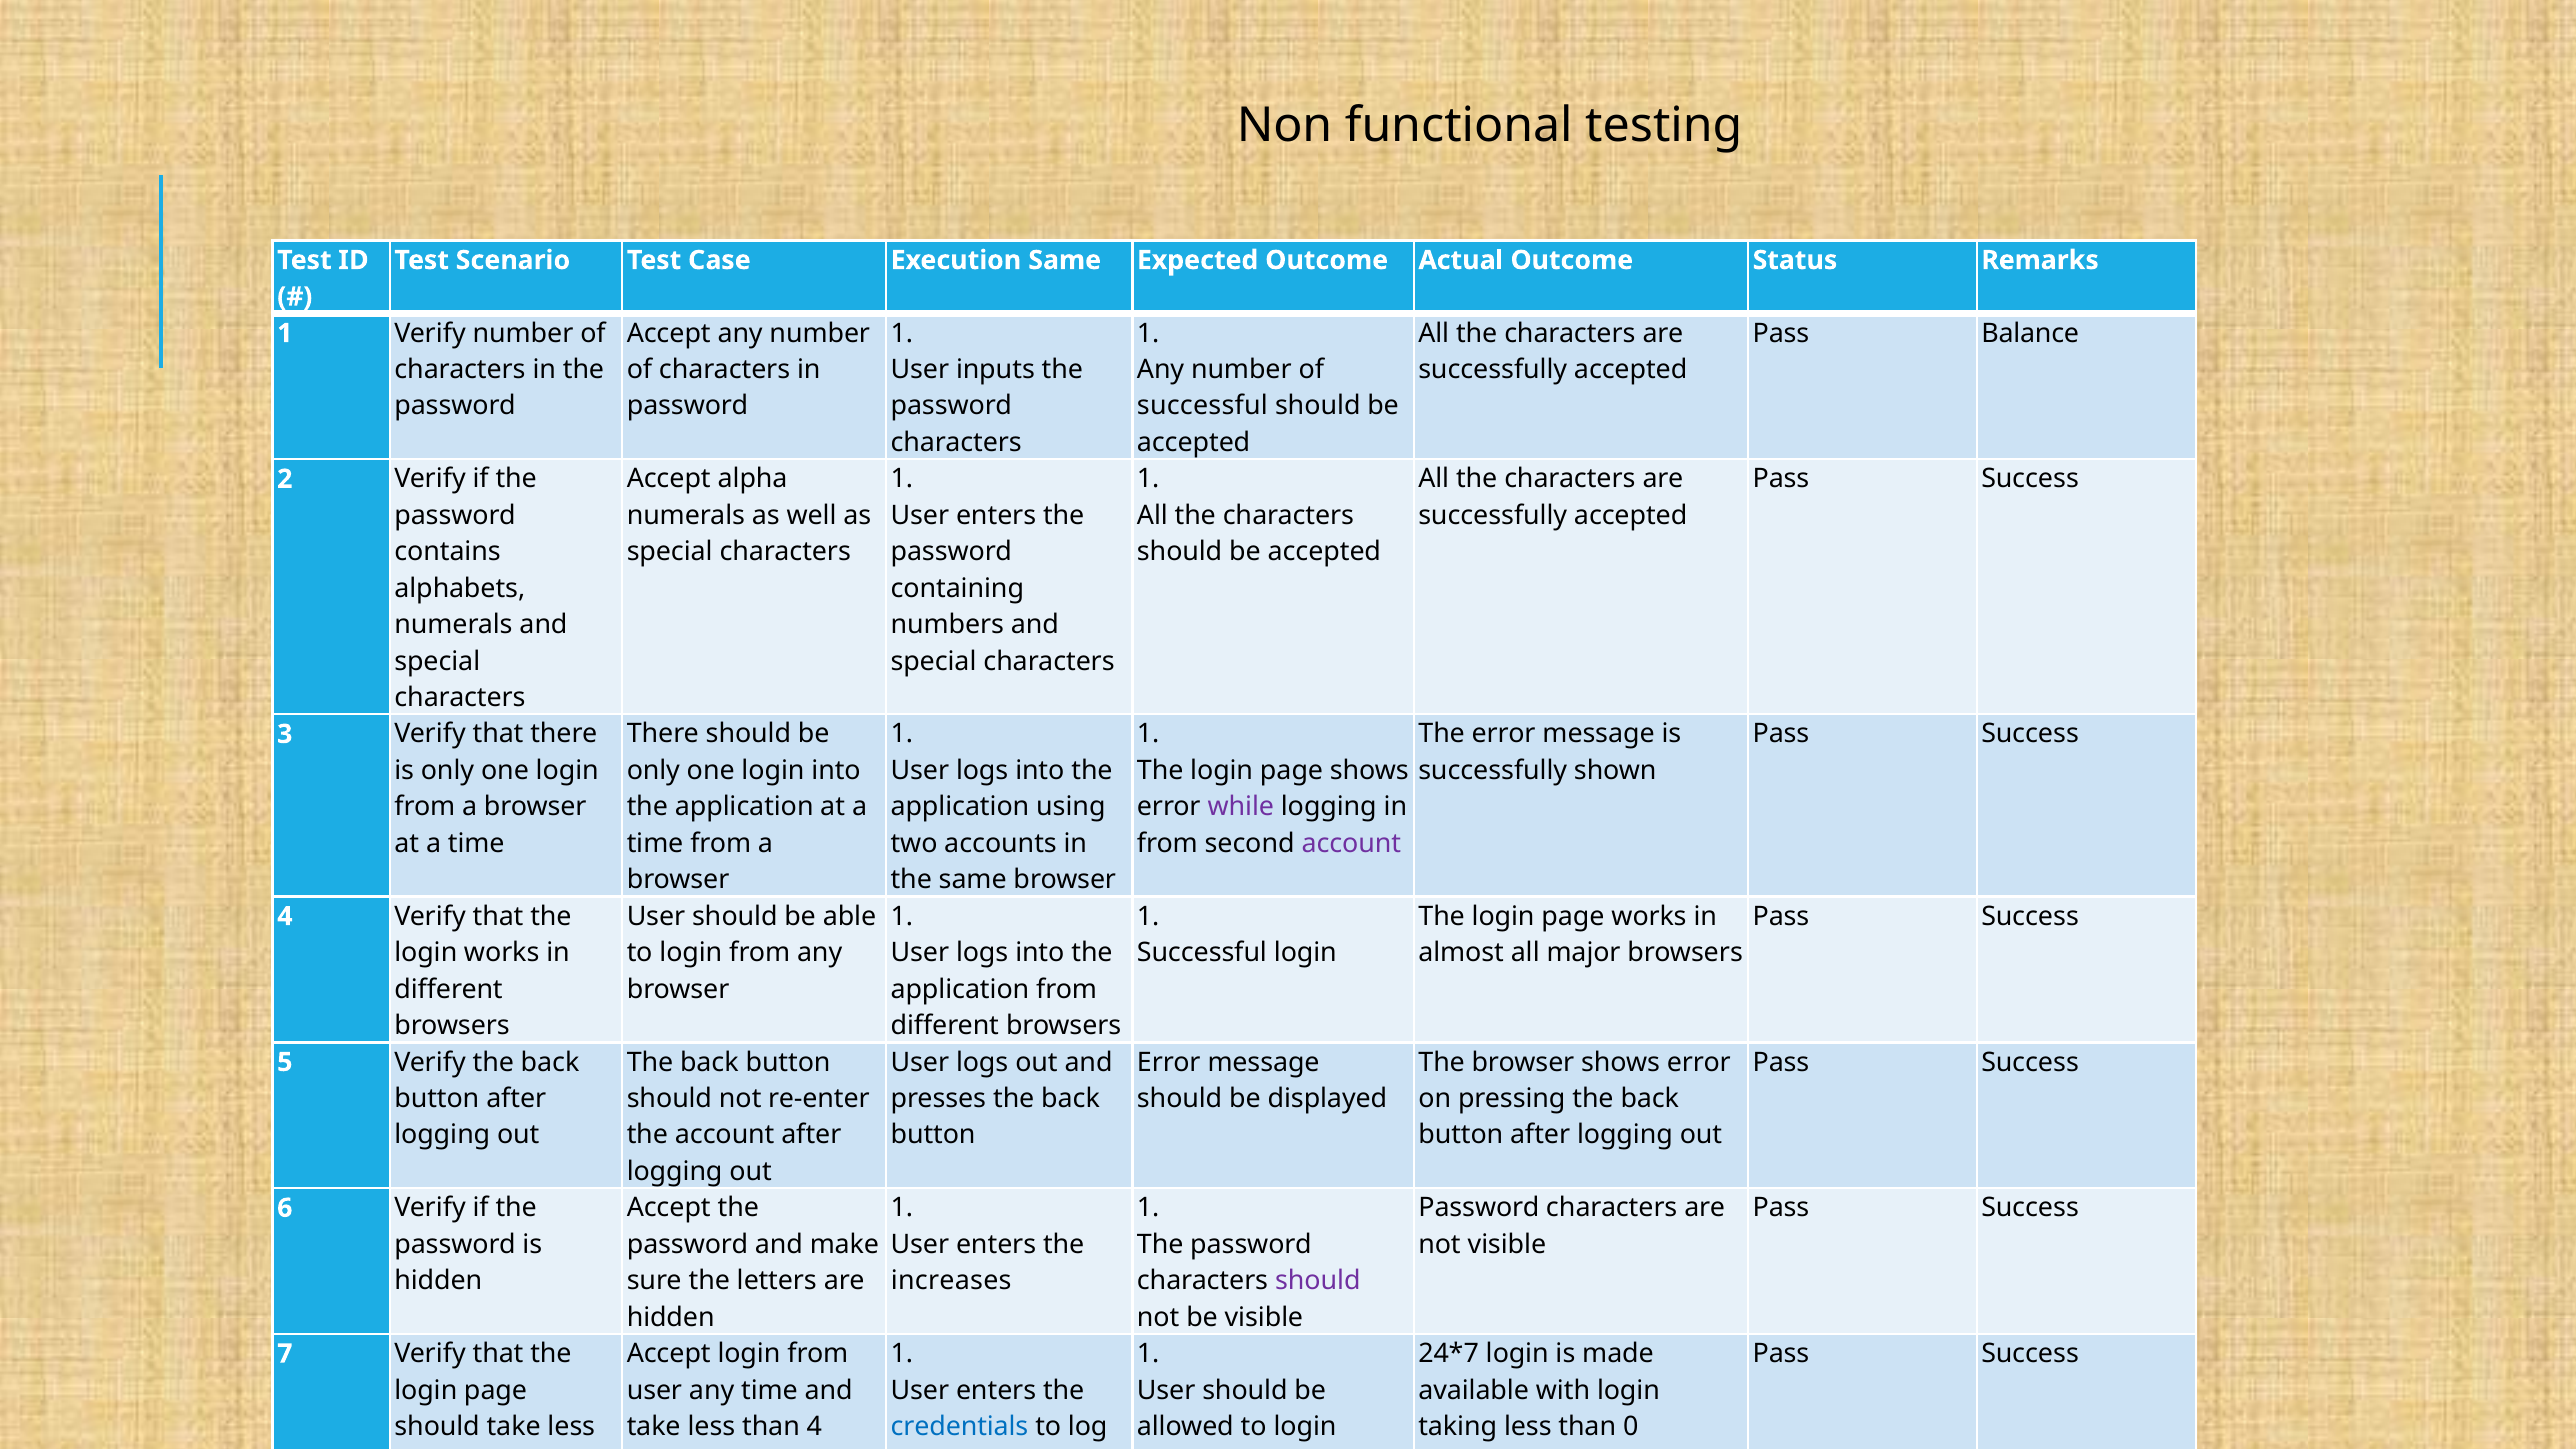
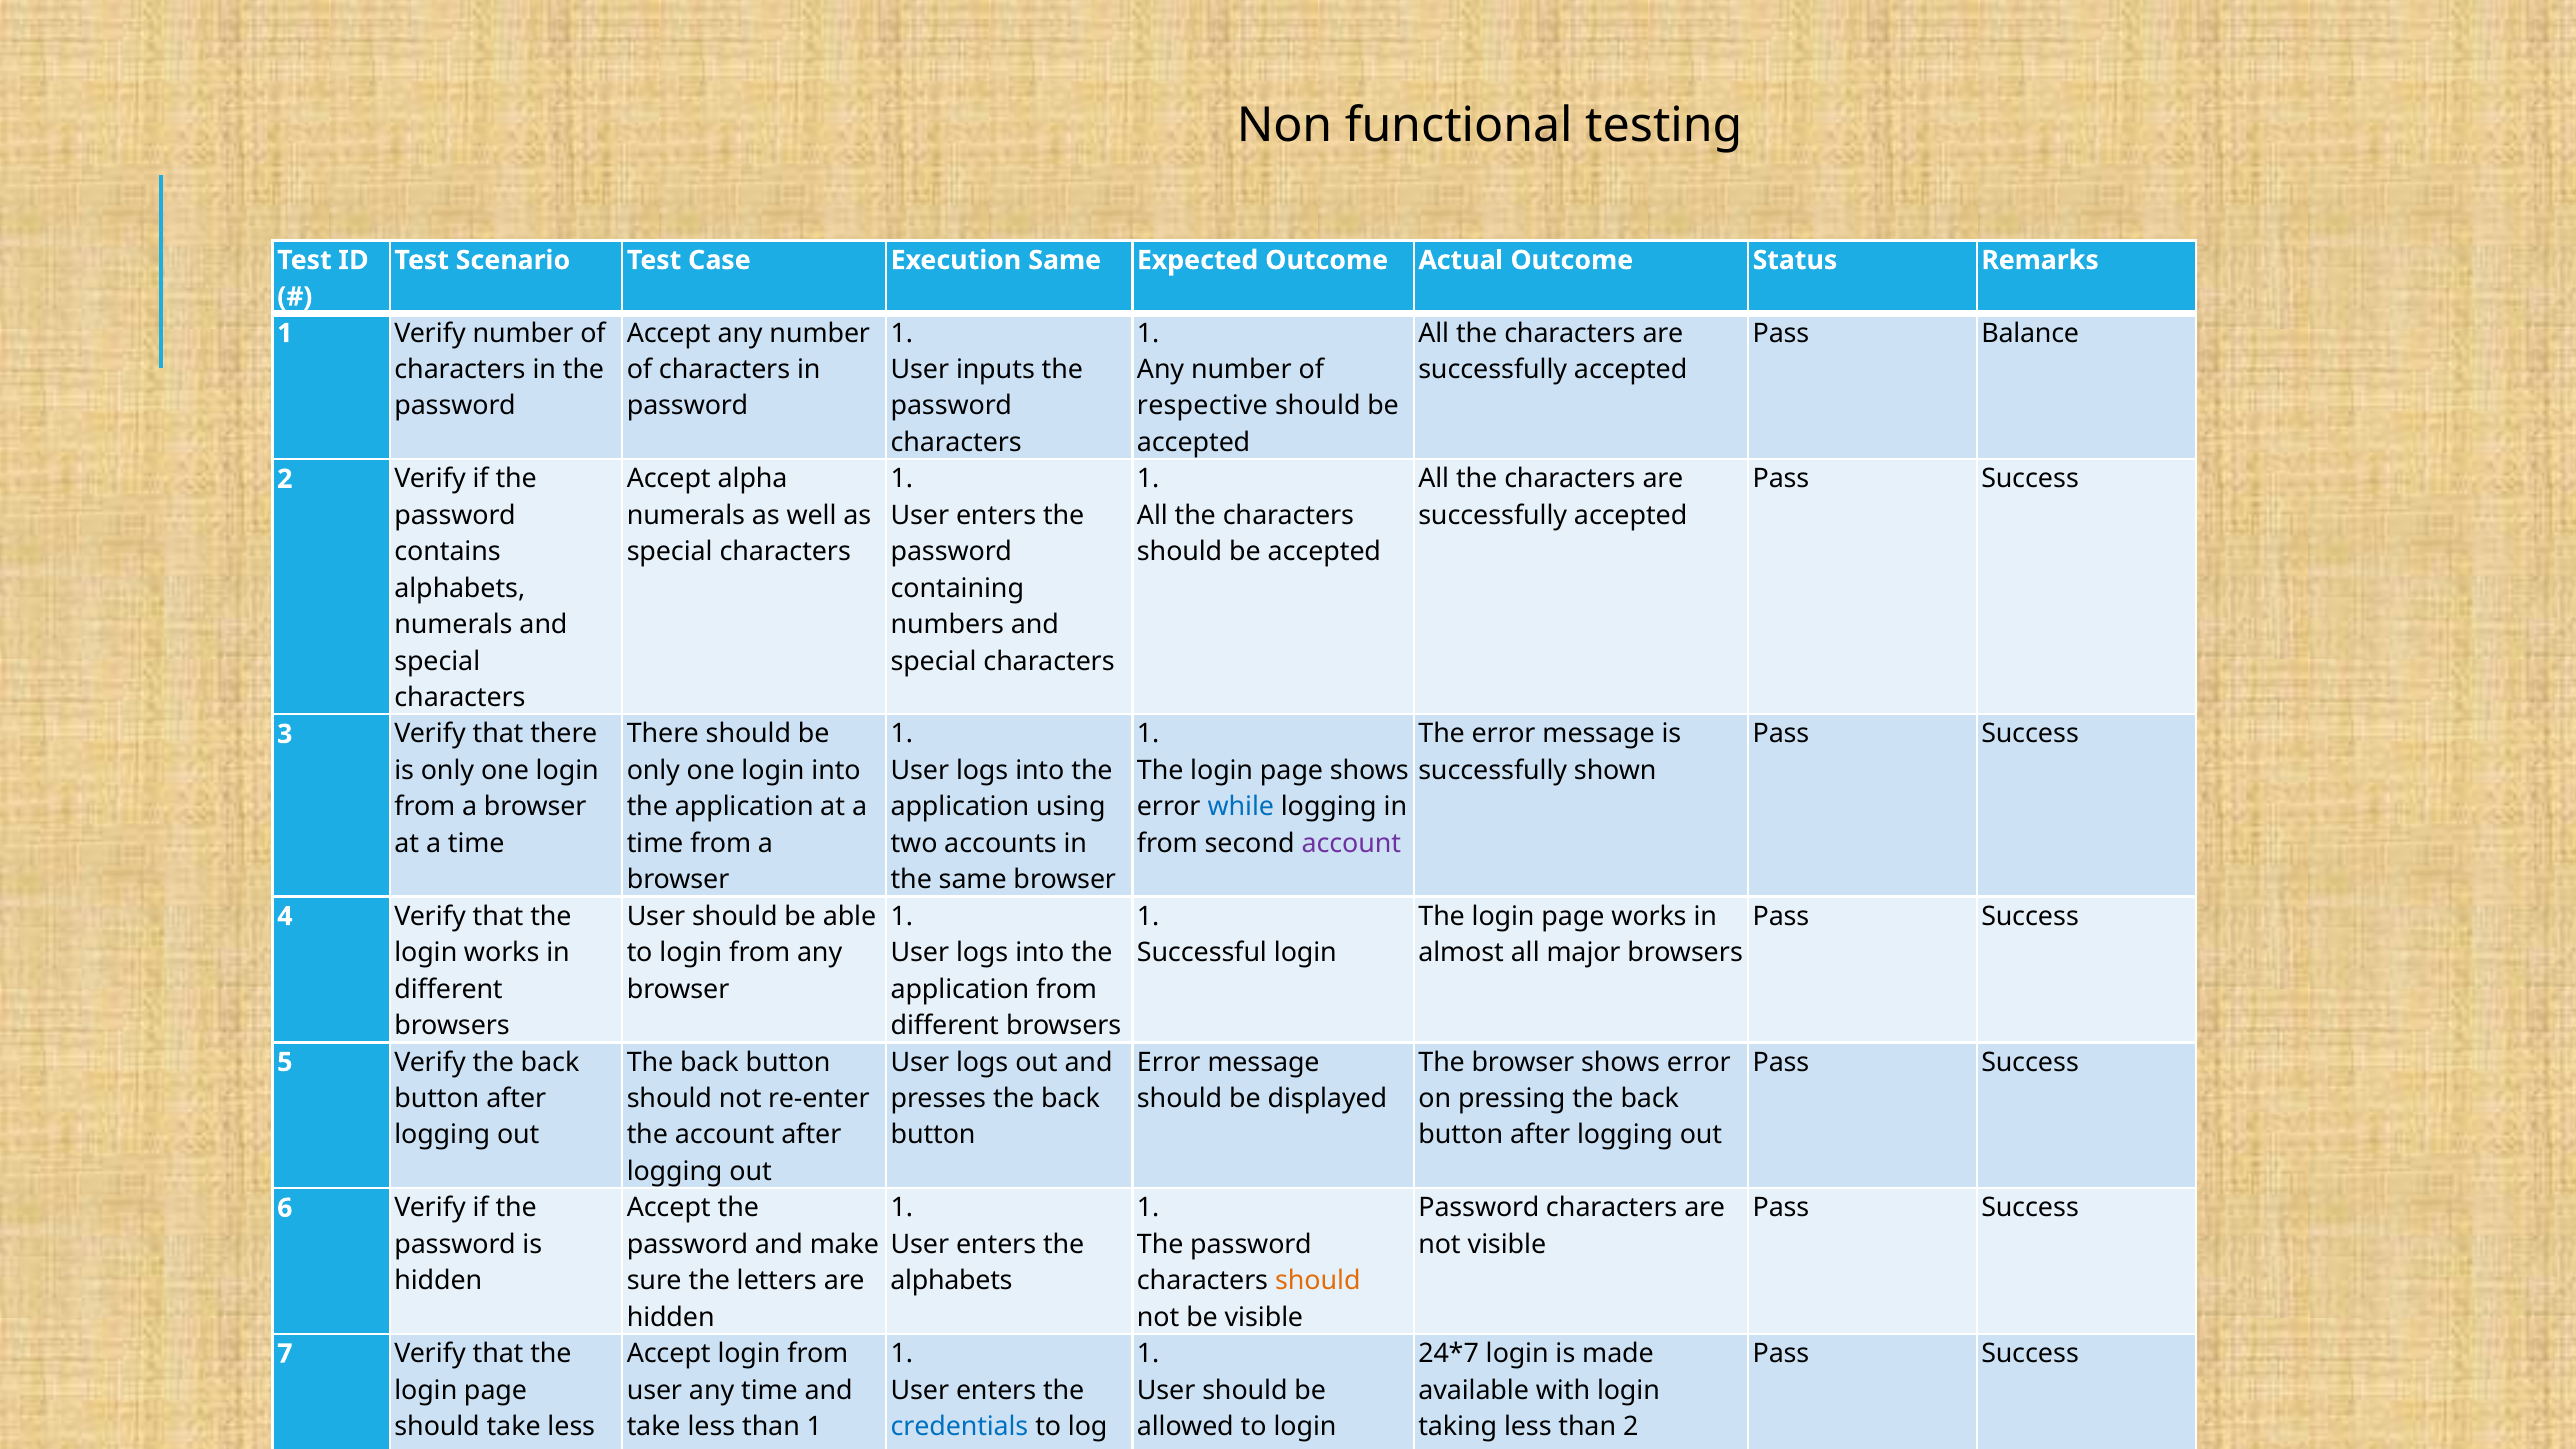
successful at (1202, 406): successful -> respective
while colour: purple -> blue
increases at (951, 1281): increases -> alphabets
should at (1318, 1281) colour: purple -> orange
than 4: 4 -> 1
than 0: 0 -> 2
